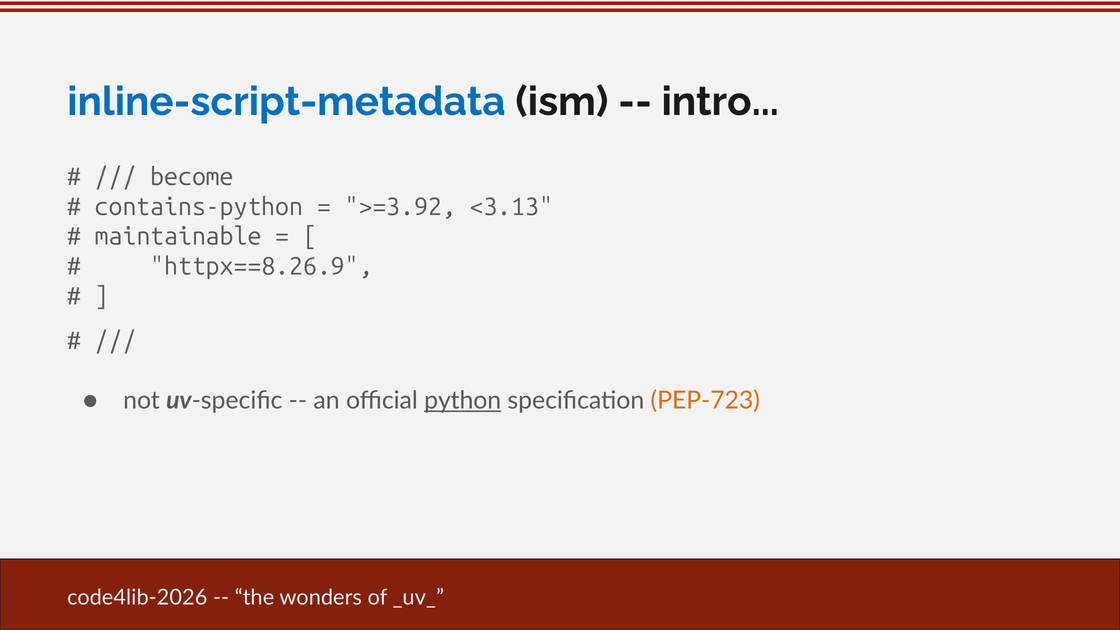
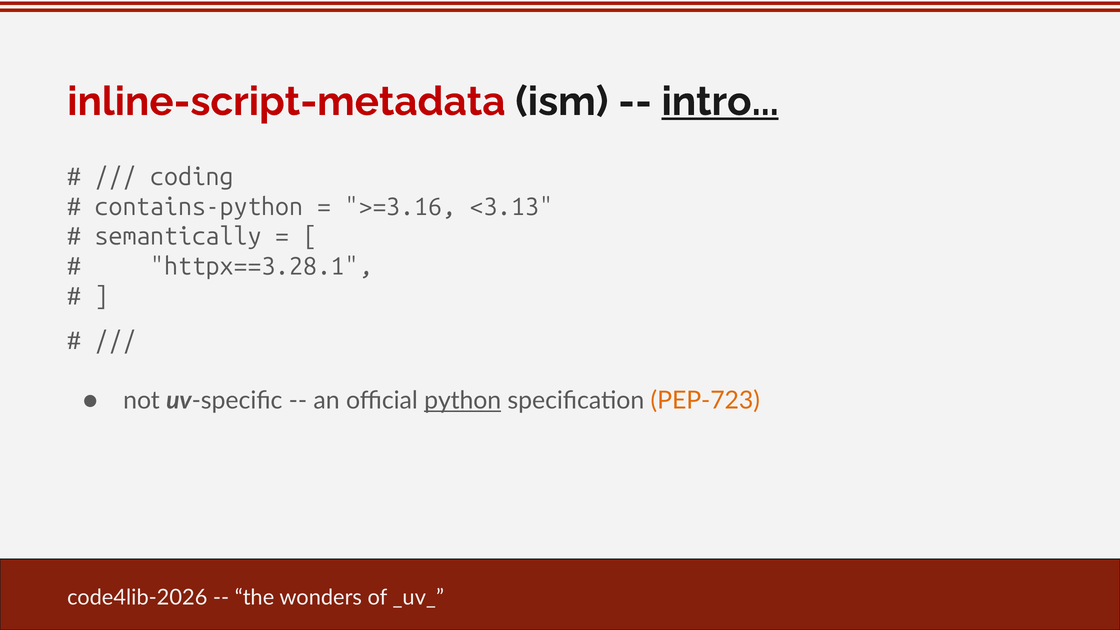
inline-script-metadata colour: blue -> red
intro underline: none -> present
become: become -> coding
>=3.92: >=3.92 -> >=3.16
maintainable: maintainable -> semantically
httpx==8.26.9: httpx==8.26.9 -> httpx==3.28.1
